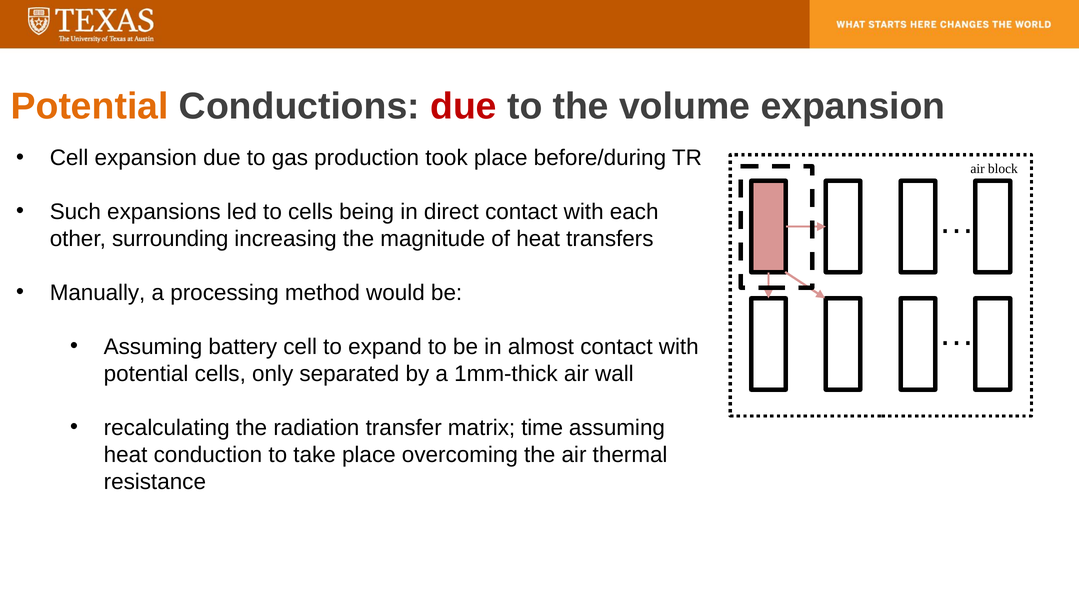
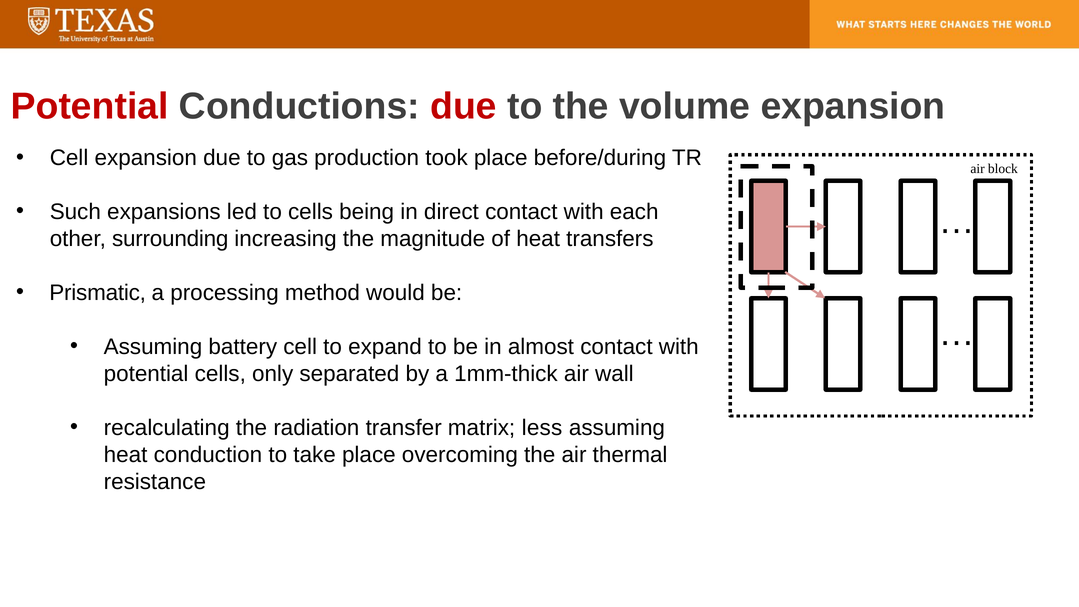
Potential at (90, 106) colour: orange -> red
Manually: Manually -> Prismatic
time: time -> less
